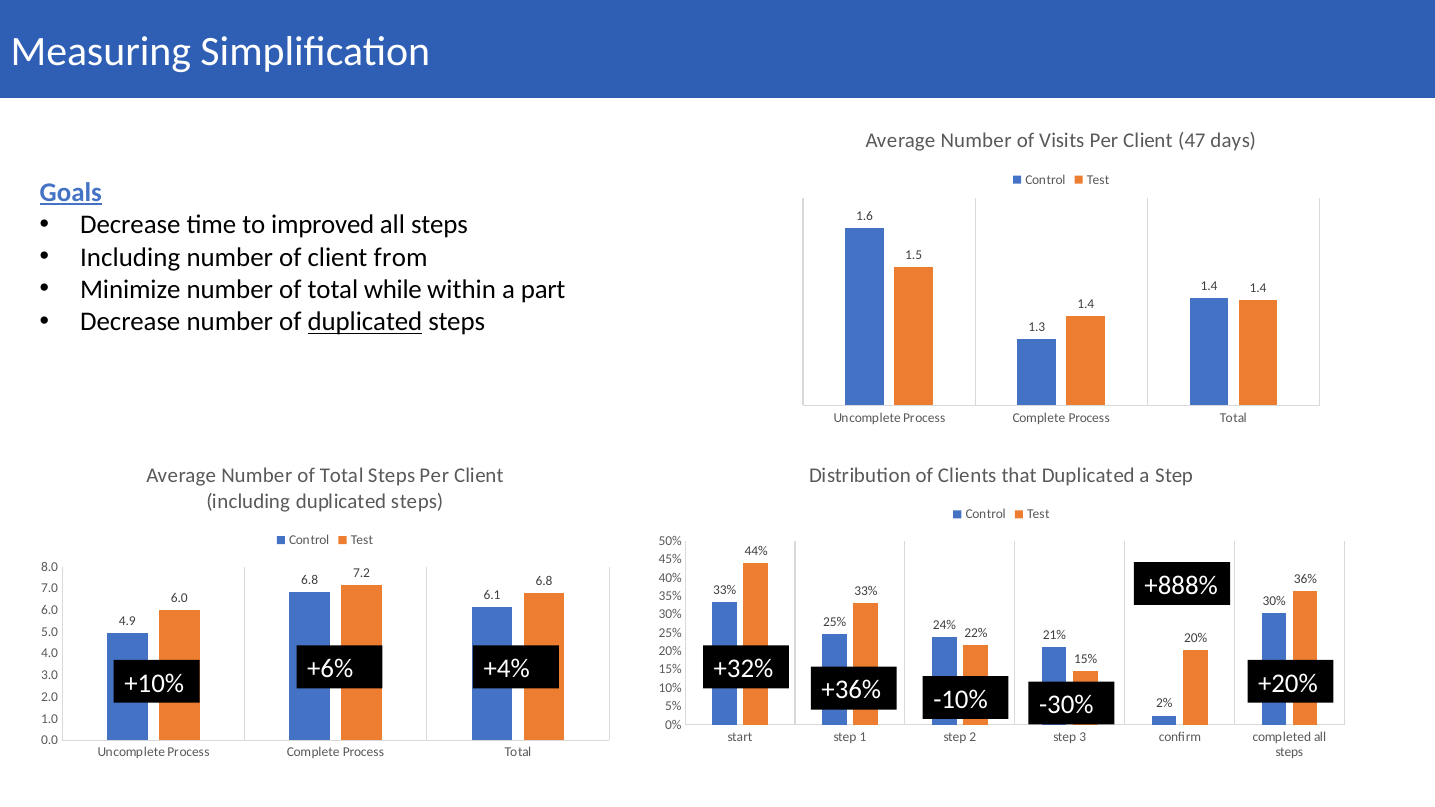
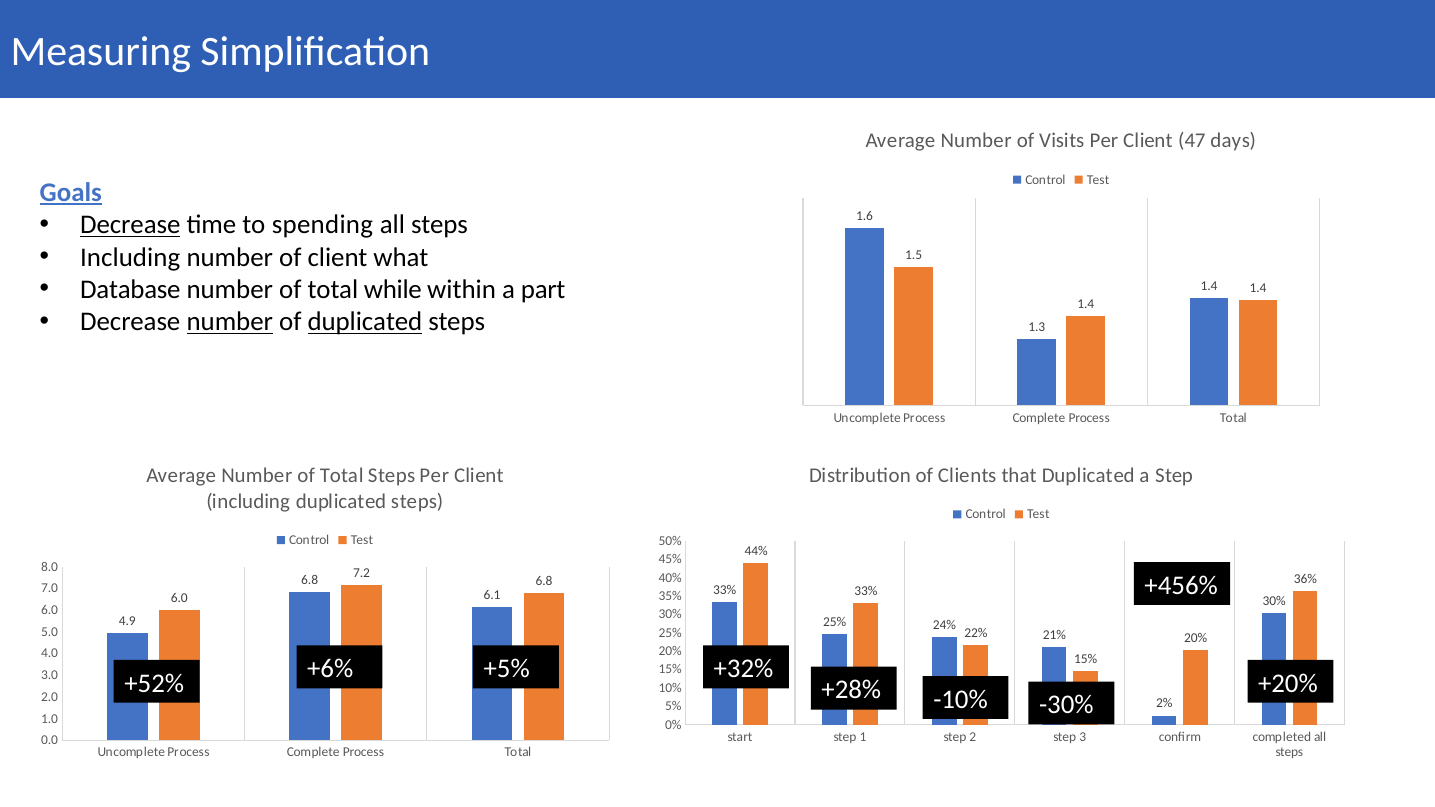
Decrease at (130, 225) underline: none -> present
improved: improved -> spending
from: from -> what
Minimize: Minimize -> Database
number at (230, 322) underline: none -> present
+888%: +888% -> +456%
+4%: +4% -> +5%
+10%: +10% -> +52%
+36%: +36% -> +28%
